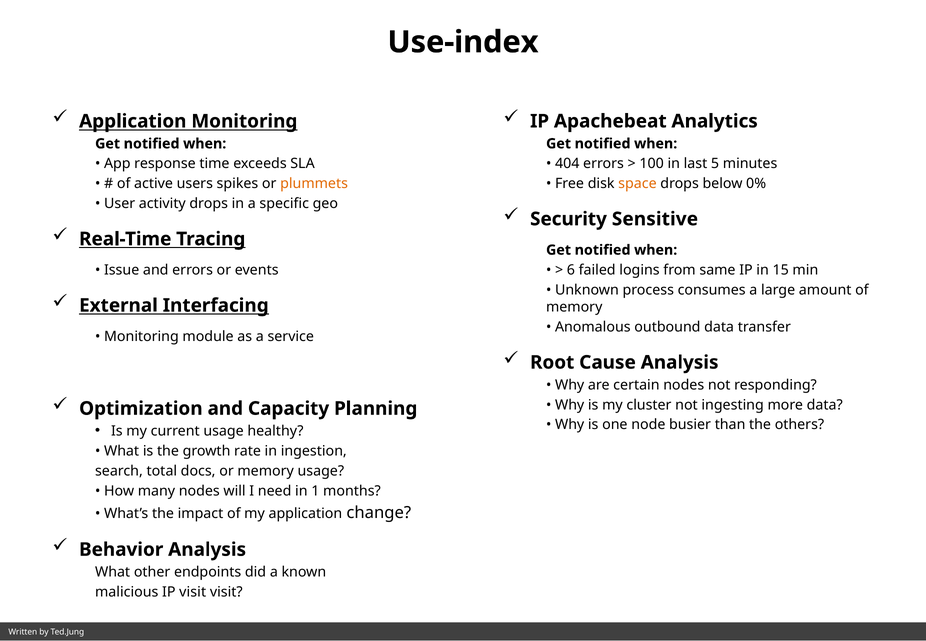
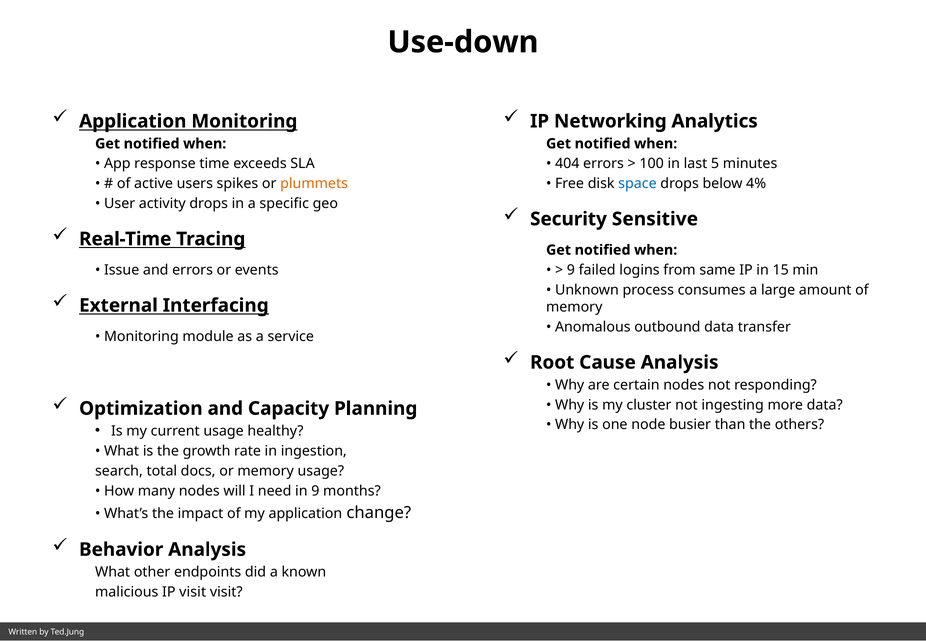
Use-index: Use-index -> Use-down
Apachebeat: Apachebeat -> Networking
space colour: orange -> blue
0%: 0% -> 4%
6 at (571, 270): 6 -> 9
in 1: 1 -> 9
